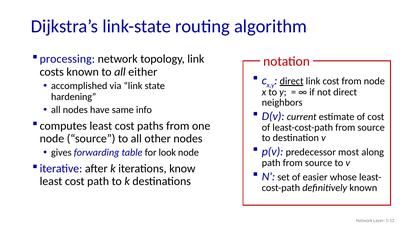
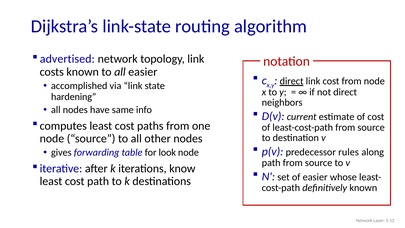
processing: processing -> advertised
all either: either -> easier
most: most -> rules
